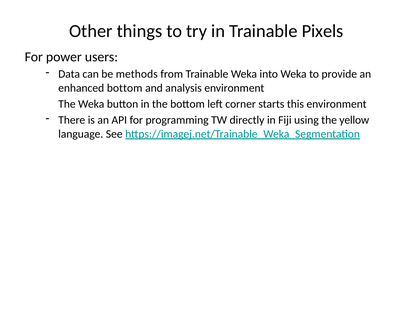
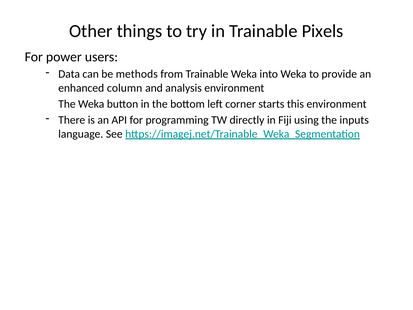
enhanced bottom: bottom -> column
yellow: yellow -> inputs
